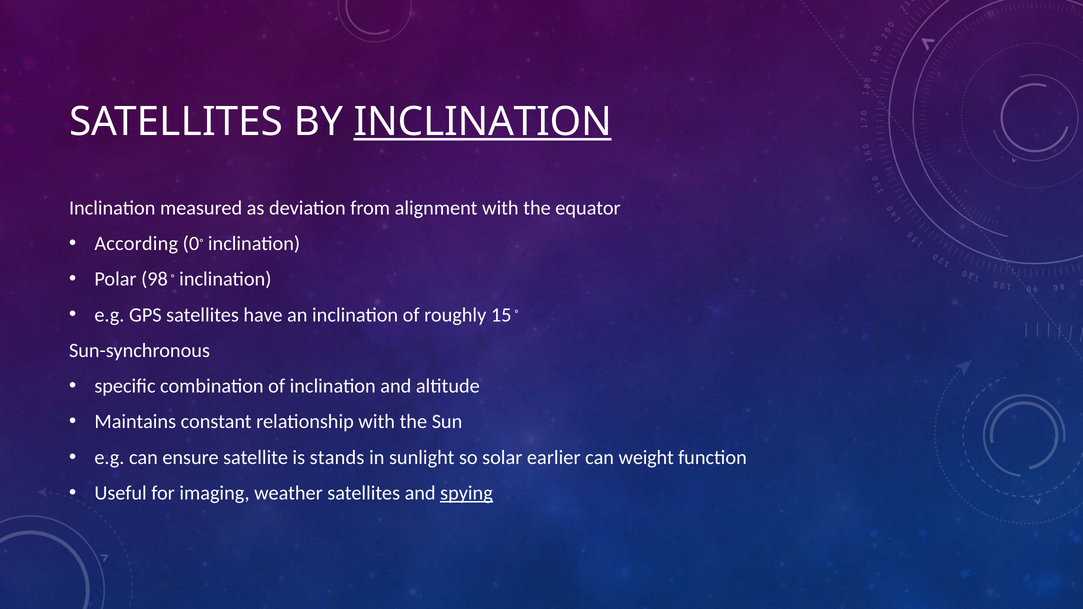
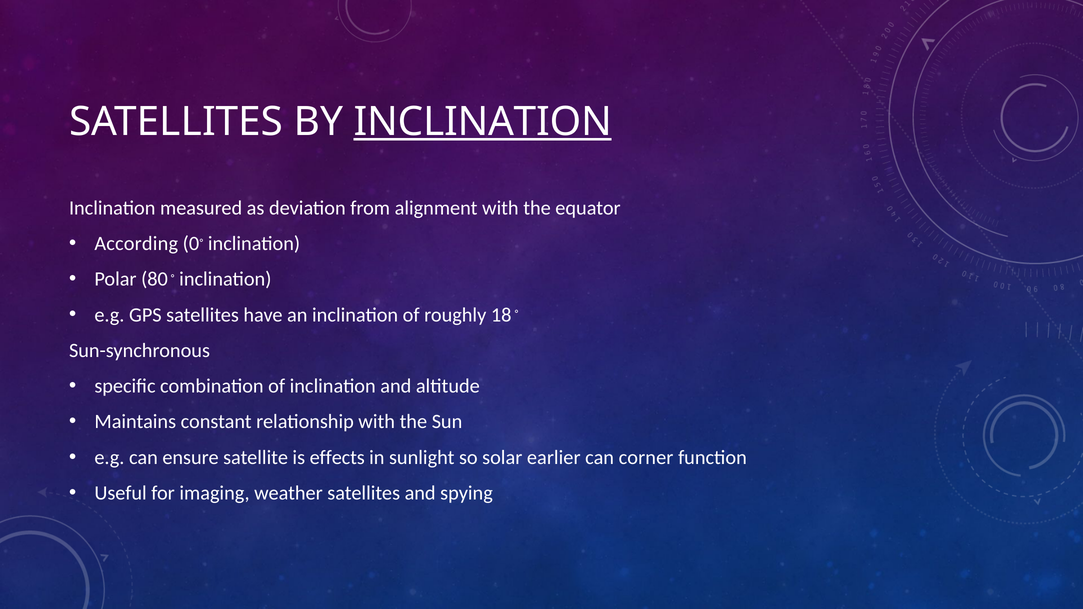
98: 98 -> 80
15: 15 -> 18
stands: stands -> effects
weight: weight -> corner
spying underline: present -> none
